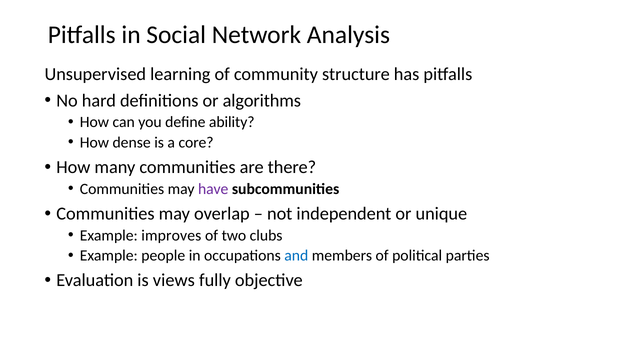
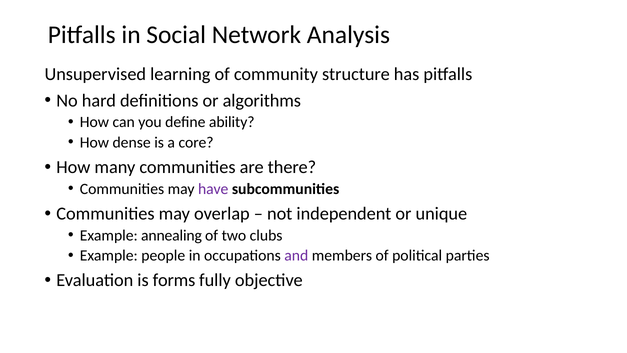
improves: improves -> annealing
and colour: blue -> purple
views: views -> forms
